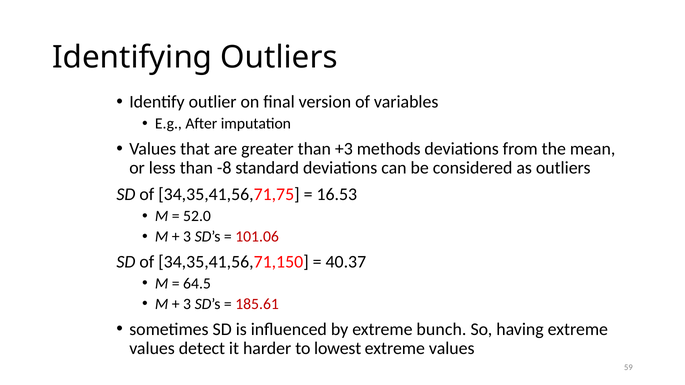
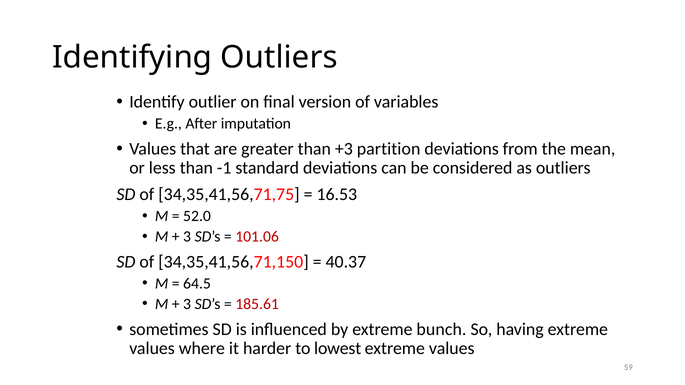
methods: methods -> partition
-8: -8 -> -1
detect: detect -> where
